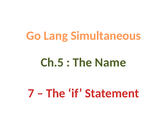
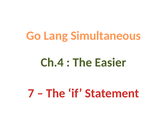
Ch.5: Ch.5 -> Ch.4
Name: Name -> Easier
